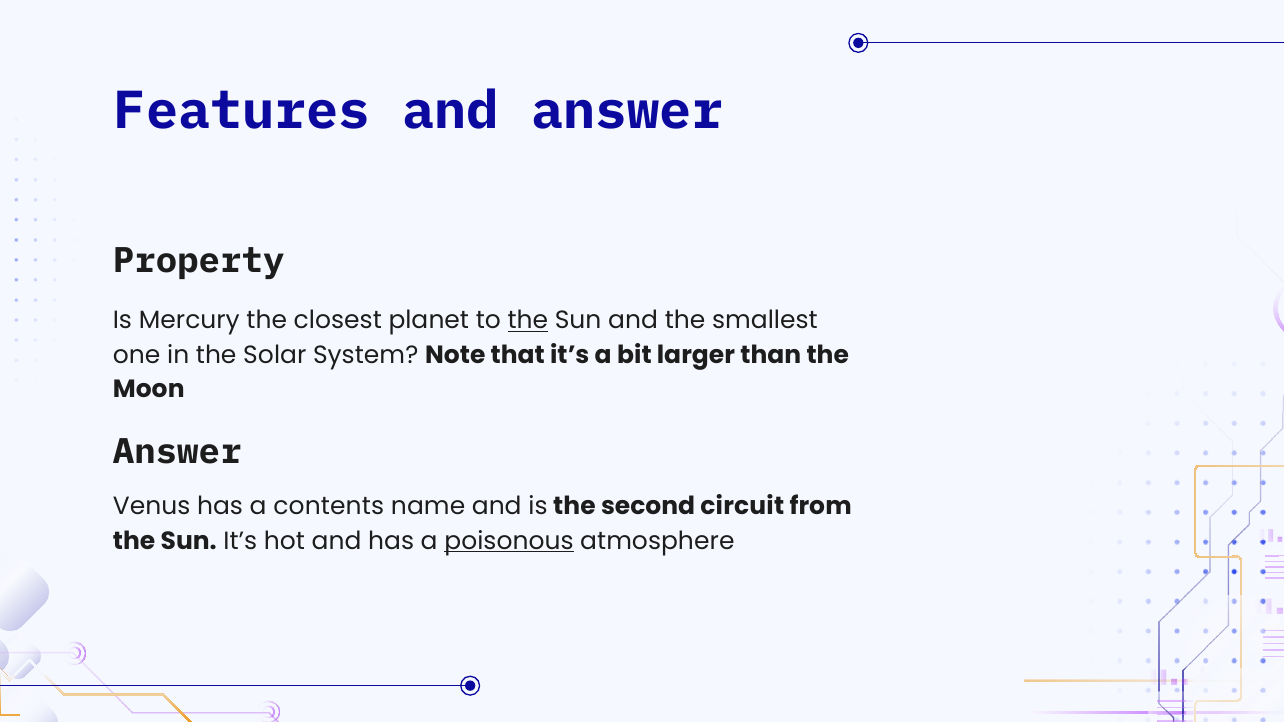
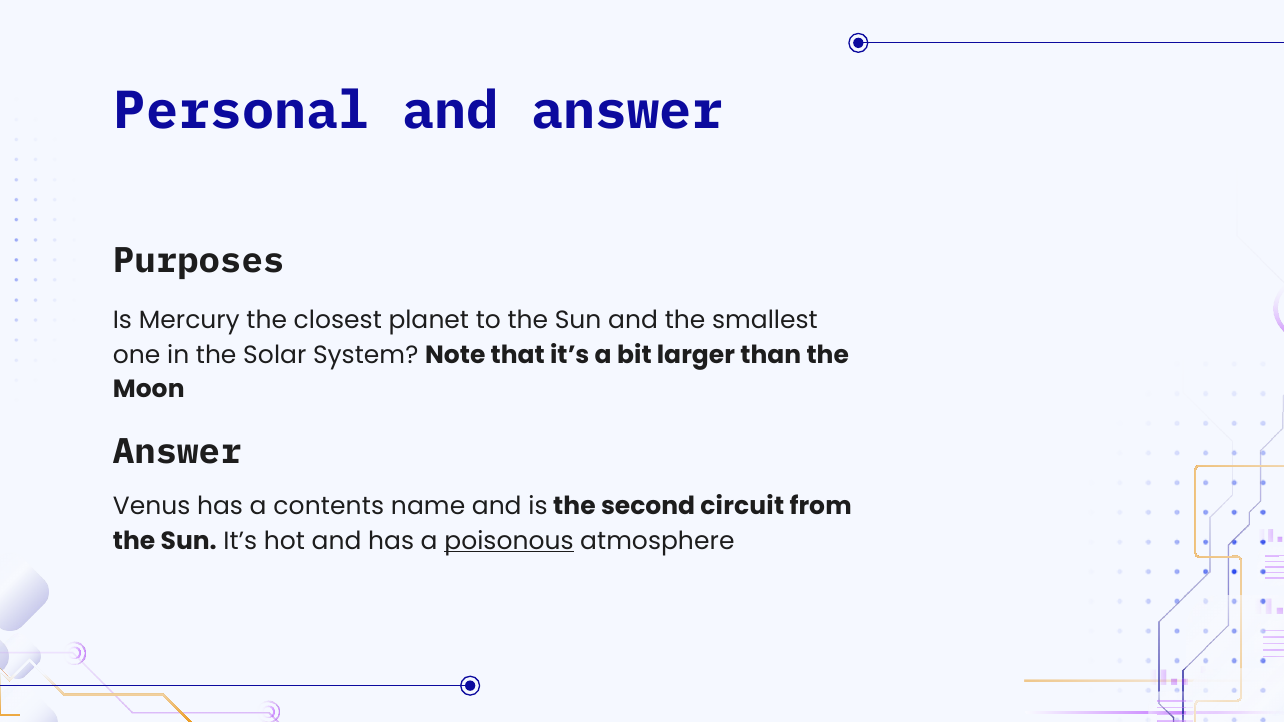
Features: Features -> Personal
Property: Property -> Purposes
the at (528, 321) underline: present -> none
